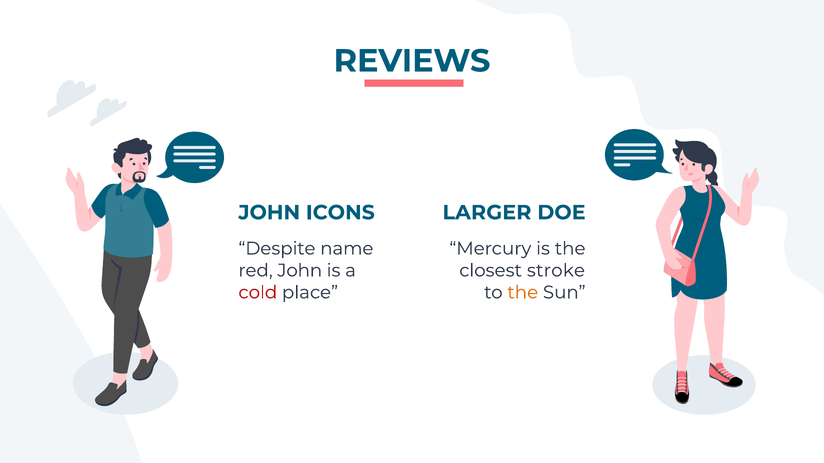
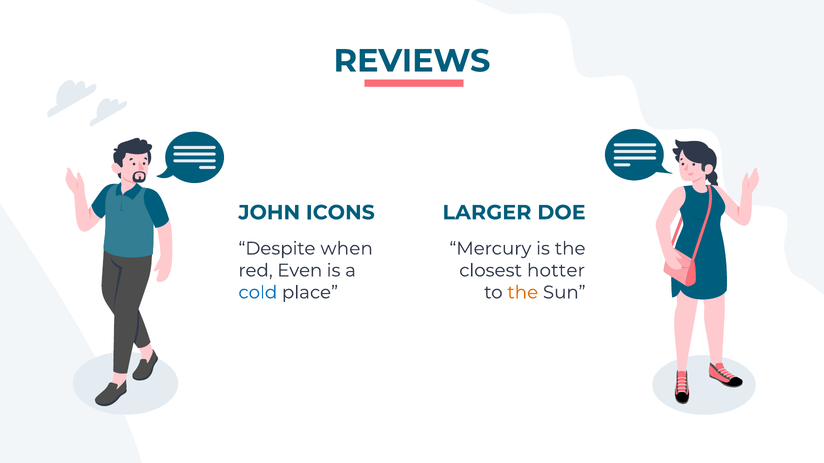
name: name -> when
red John: John -> Even
stroke: stroke -> hotter
cold colour: red -> blue
